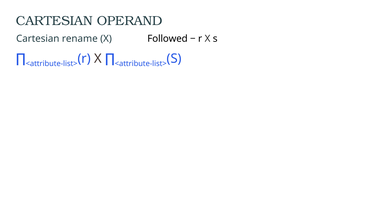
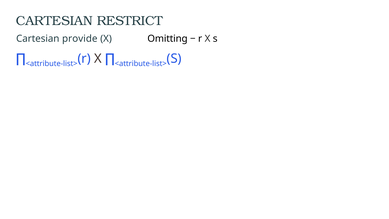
OPERAND: OPERAND -> RESTRICT
rename: rename -> provide
Followed: Followed -> Omitting
